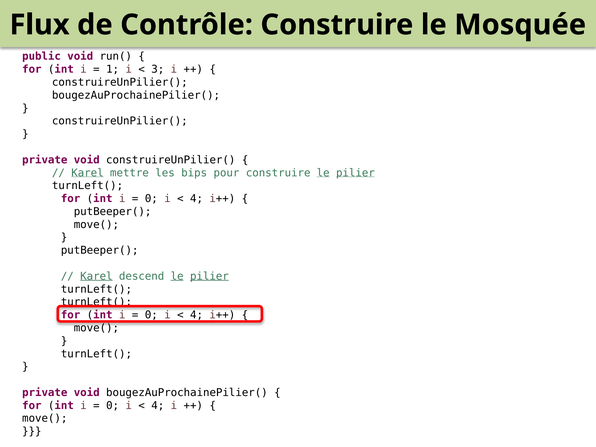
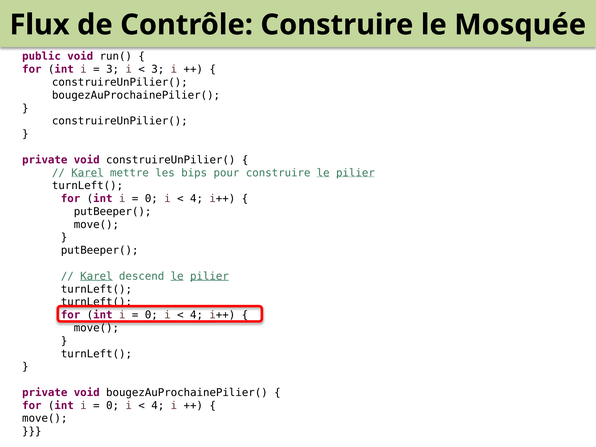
1 at (113, 69): 1 -> 3
